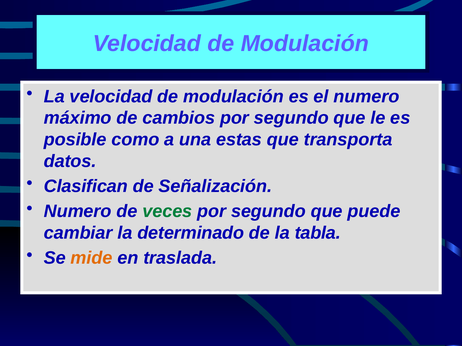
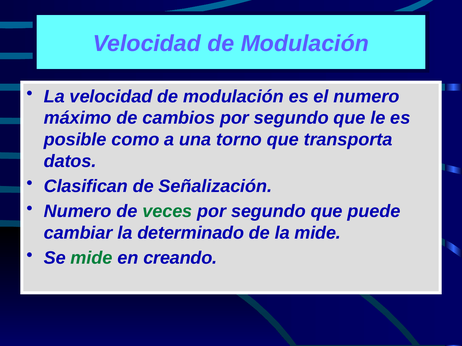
estas: estas -> torno
la tabla: tabla -> mide
mide at (92, 258) colour: orange -> green
traslada: traslada -> creando
